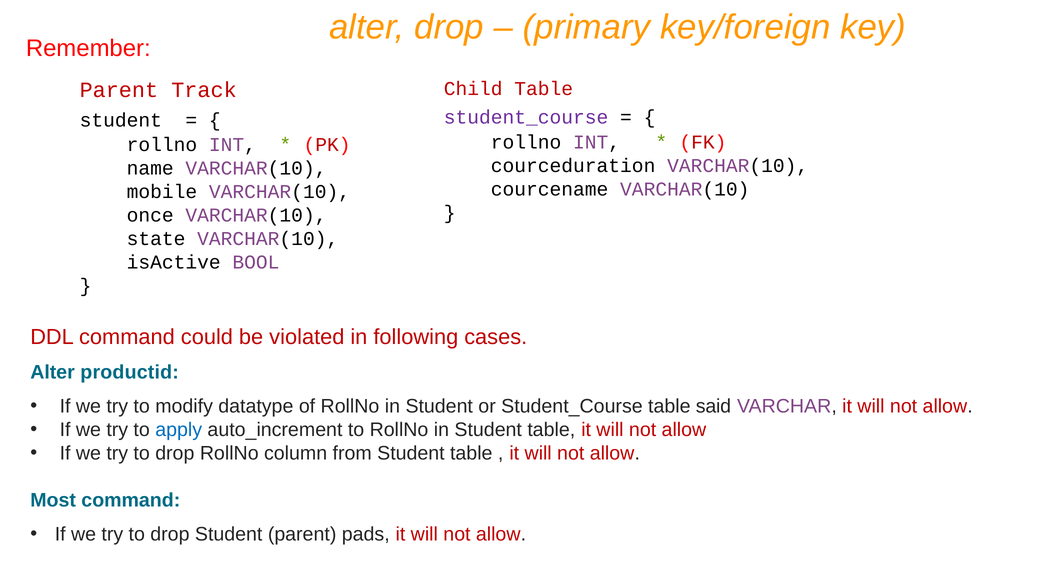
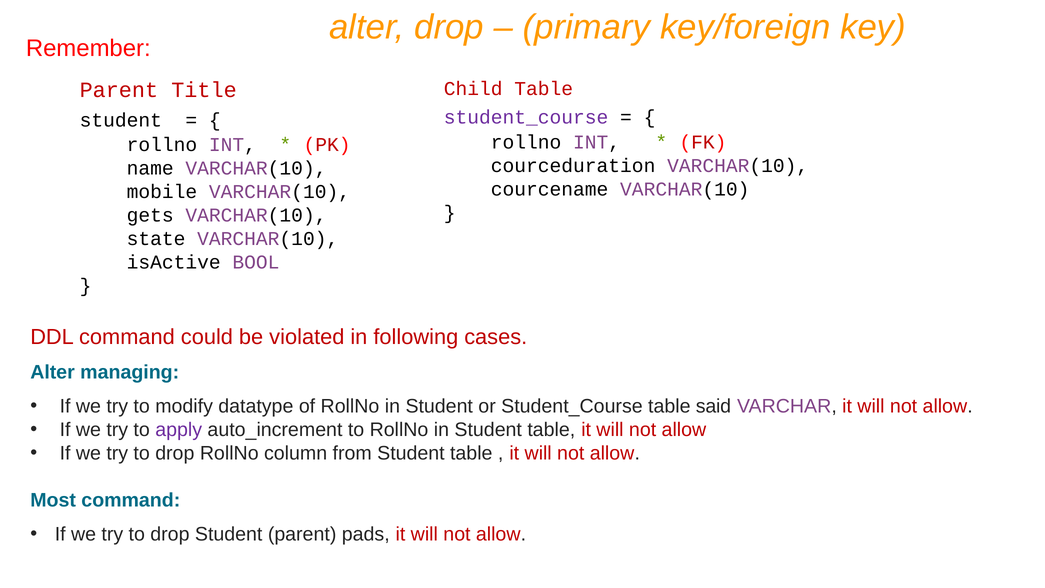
Track: Track -> Title
once: once -> gets
productid: productid -> managing
apply colour: blue -> purple
